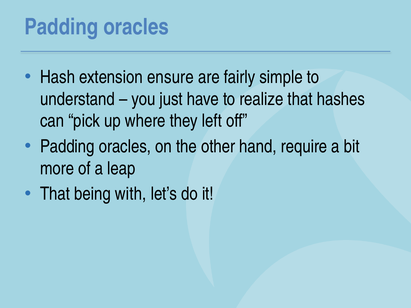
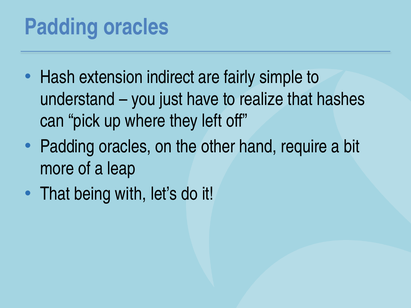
ensure: ensure -> indirect
